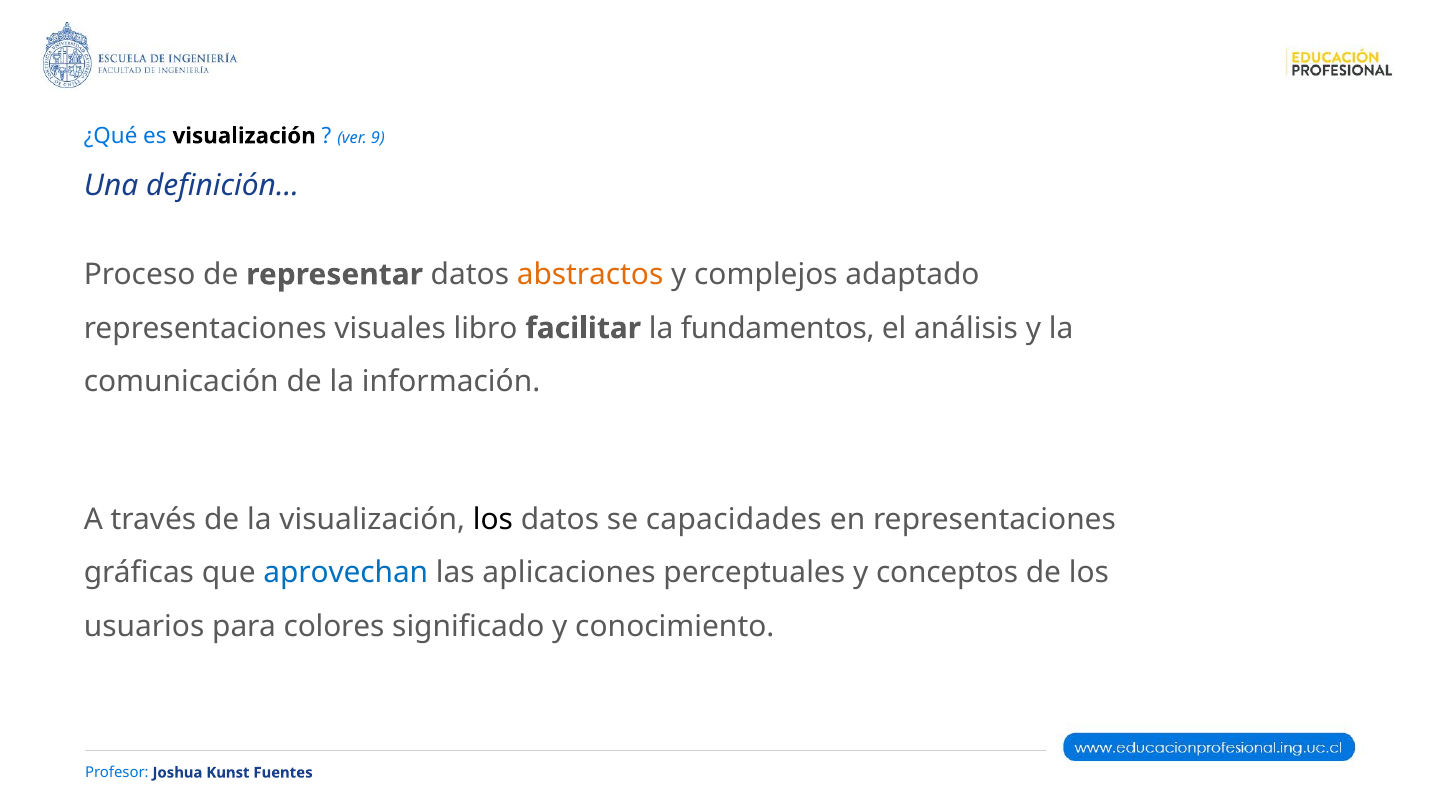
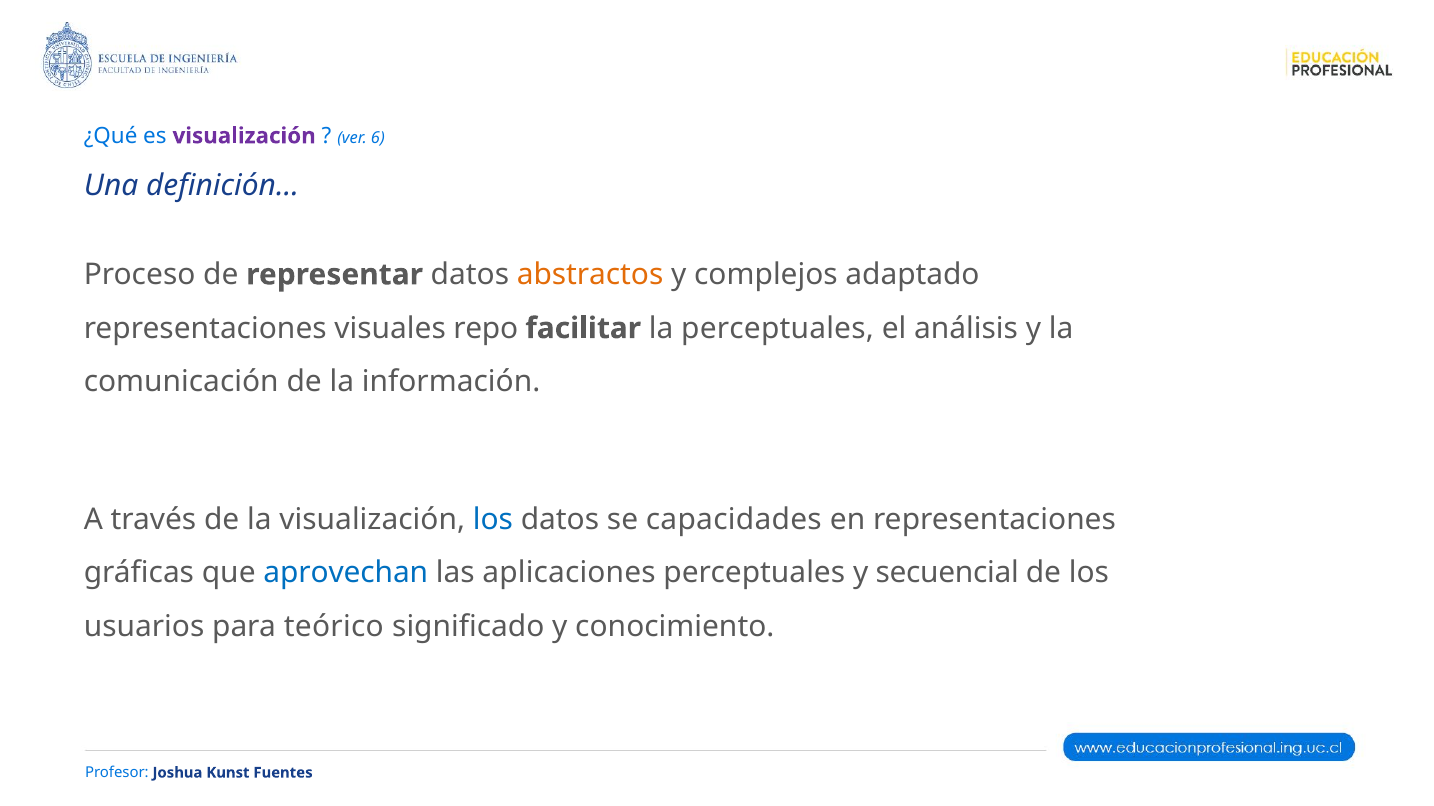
visualización at (244, 136) colour: black -> purple
9: 9 -> 6
libro: libro -> repo
la fundamentos: fundamentos -> perceptuales
los at (493, 520) colour: black -> blue
conceptos: conceptos -> secuencial
colores: colores -> teórico
